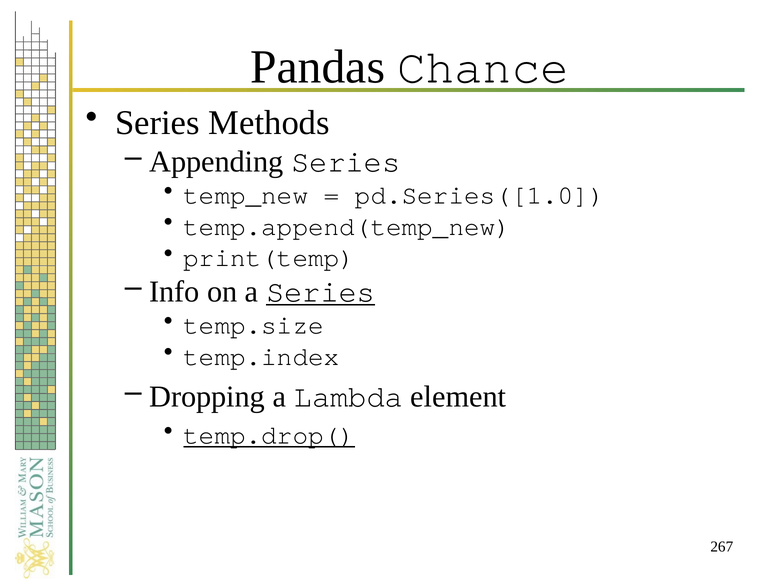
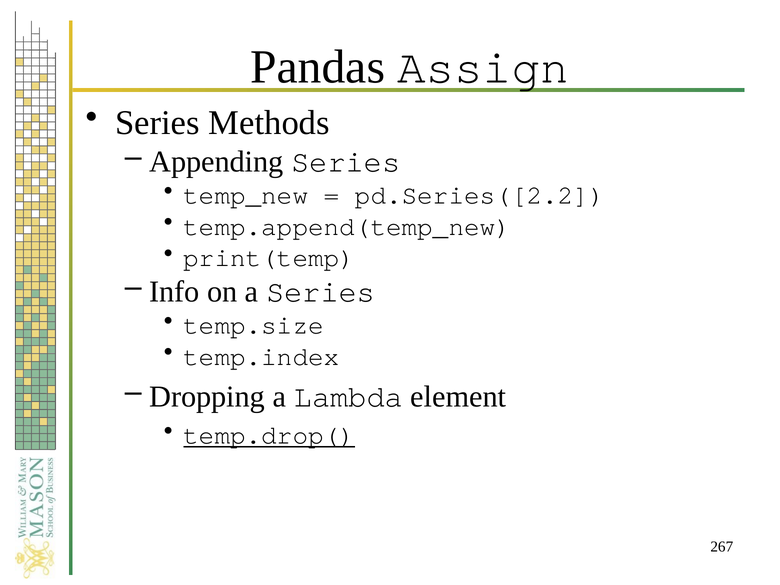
Chance: Chance -> Assign
pd.Series([1.0: pd.Series([1.0 -> pd.Series([2.2
Series at (321, 292) underline: present -> none
